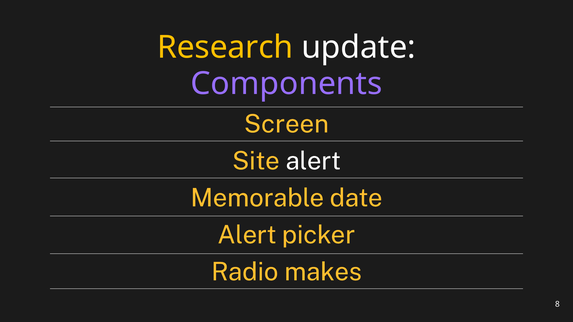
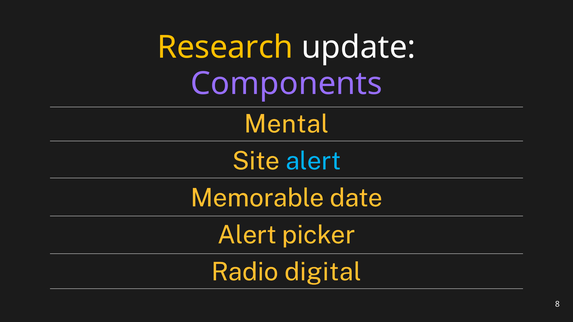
Screen: Screen -> Mental
alert at (313, 161) colour: white -> light blue
makes: makes -> digital
